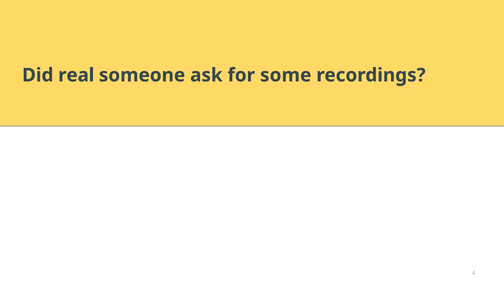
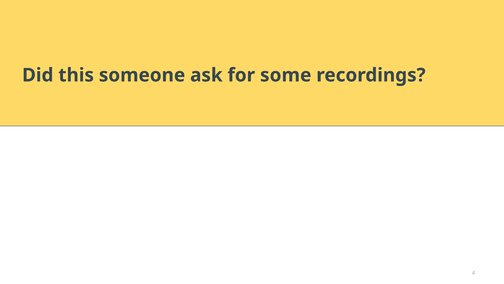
real: real -> this
